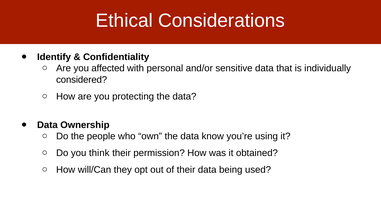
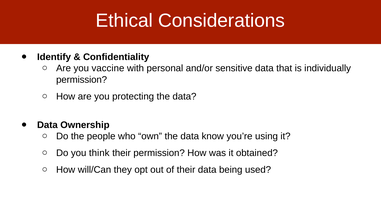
affected: affected -> vaccine
considered at (82, 80): considered -> permission
